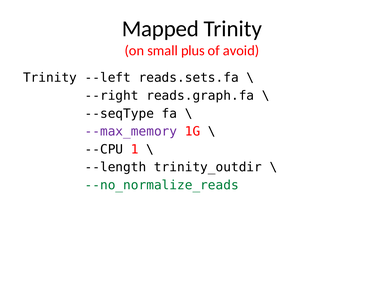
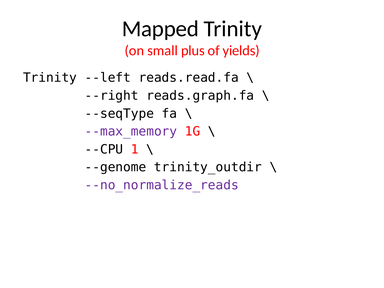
avoid: avoid -> yields
reads.sets.fa: reads.sets.fa -> reads.read.fa
--length: --length -> --genome
--no_normalize_reads colour: green -> purple
